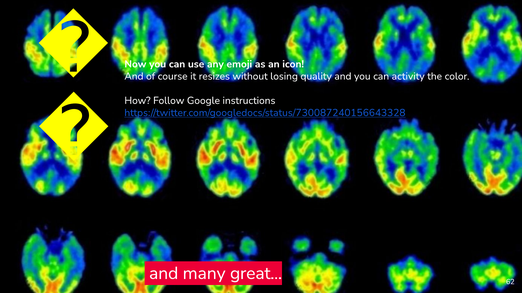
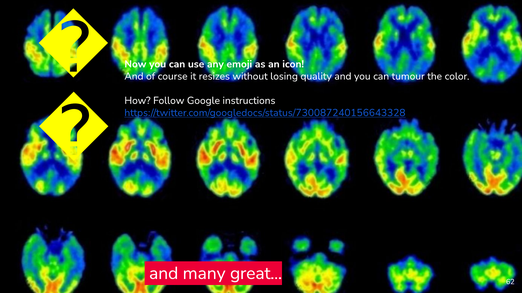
activity: activity -> tumour
